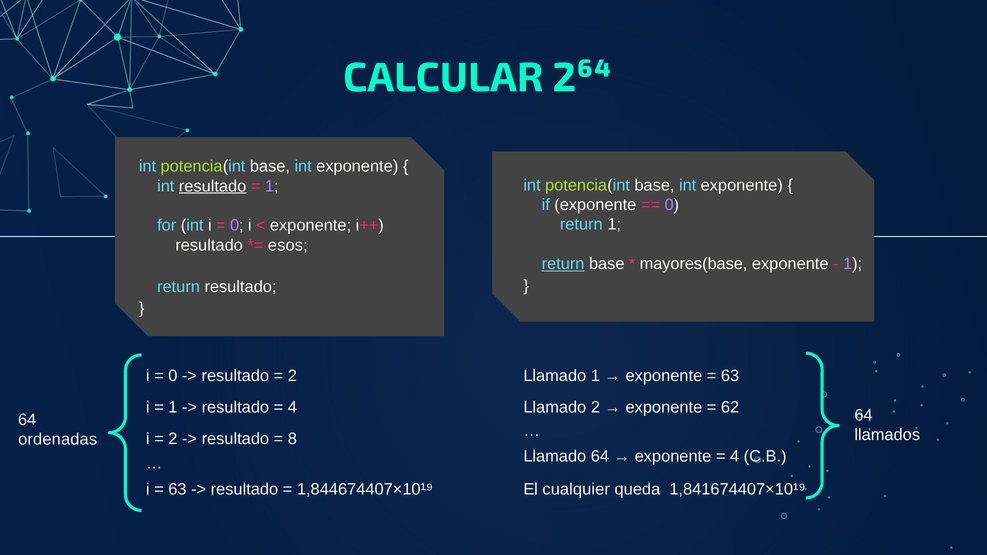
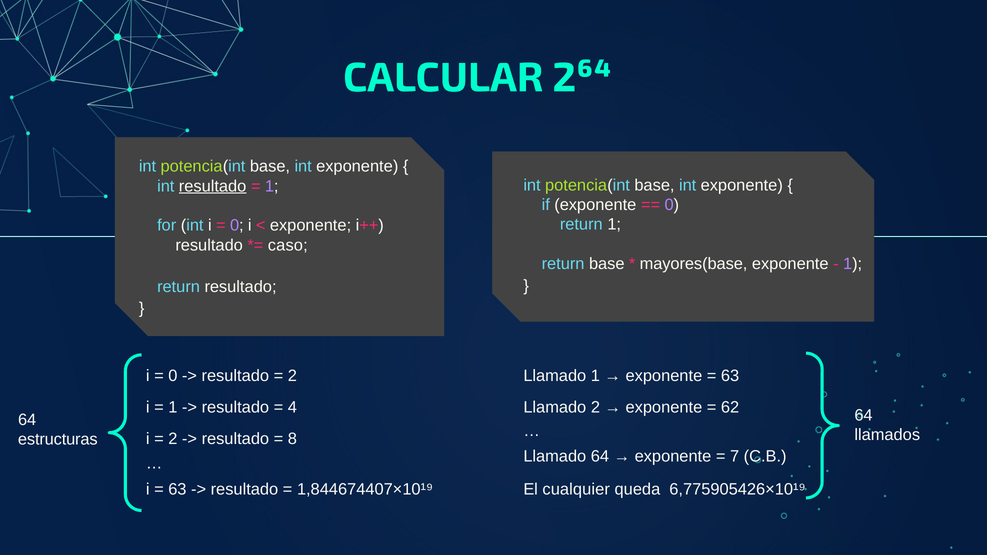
esos: esos -> caso
return at (563, 264) underline: present -> none
ordenadas: ordenadas -> estructuras
4 at (735, 456): 4 -> 7
1,841674407×10¹⁹: 1,841674407×10¹⁹ -> 6,775905426×10¹⁹
